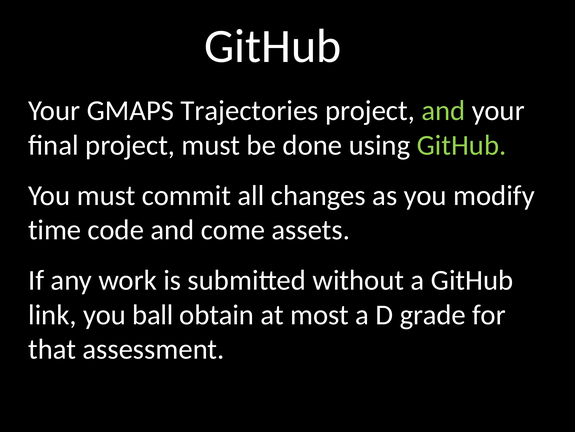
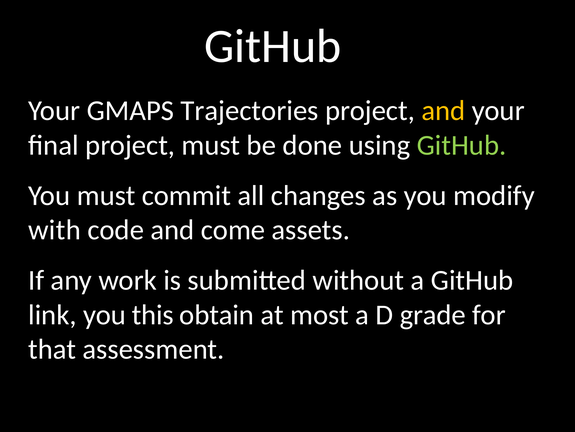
and at (443, 111) colour: light green -> yellow
time: time -> with
ball: ball -> this
